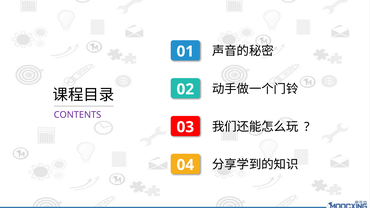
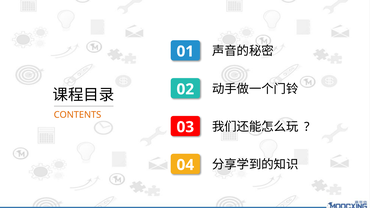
CONTENTS colour: purple -> orange
